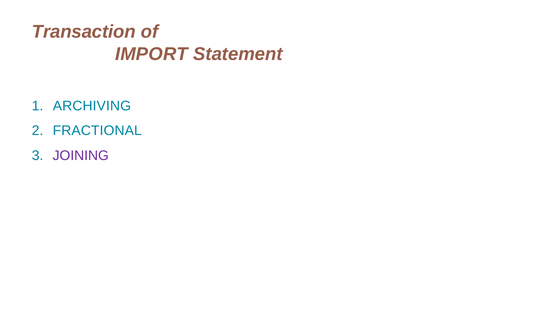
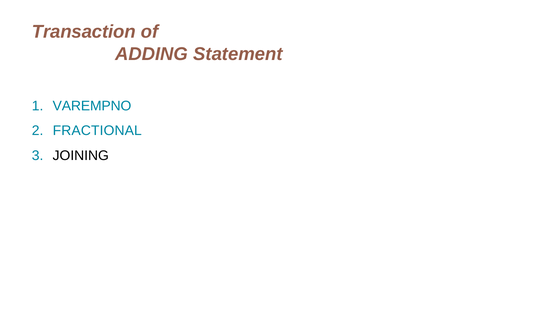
IMPORT: IMPORT -> ADDING
ARCHIVING: ARCHIVING -> VAREMPNO
JOINING colour: purple -> black
